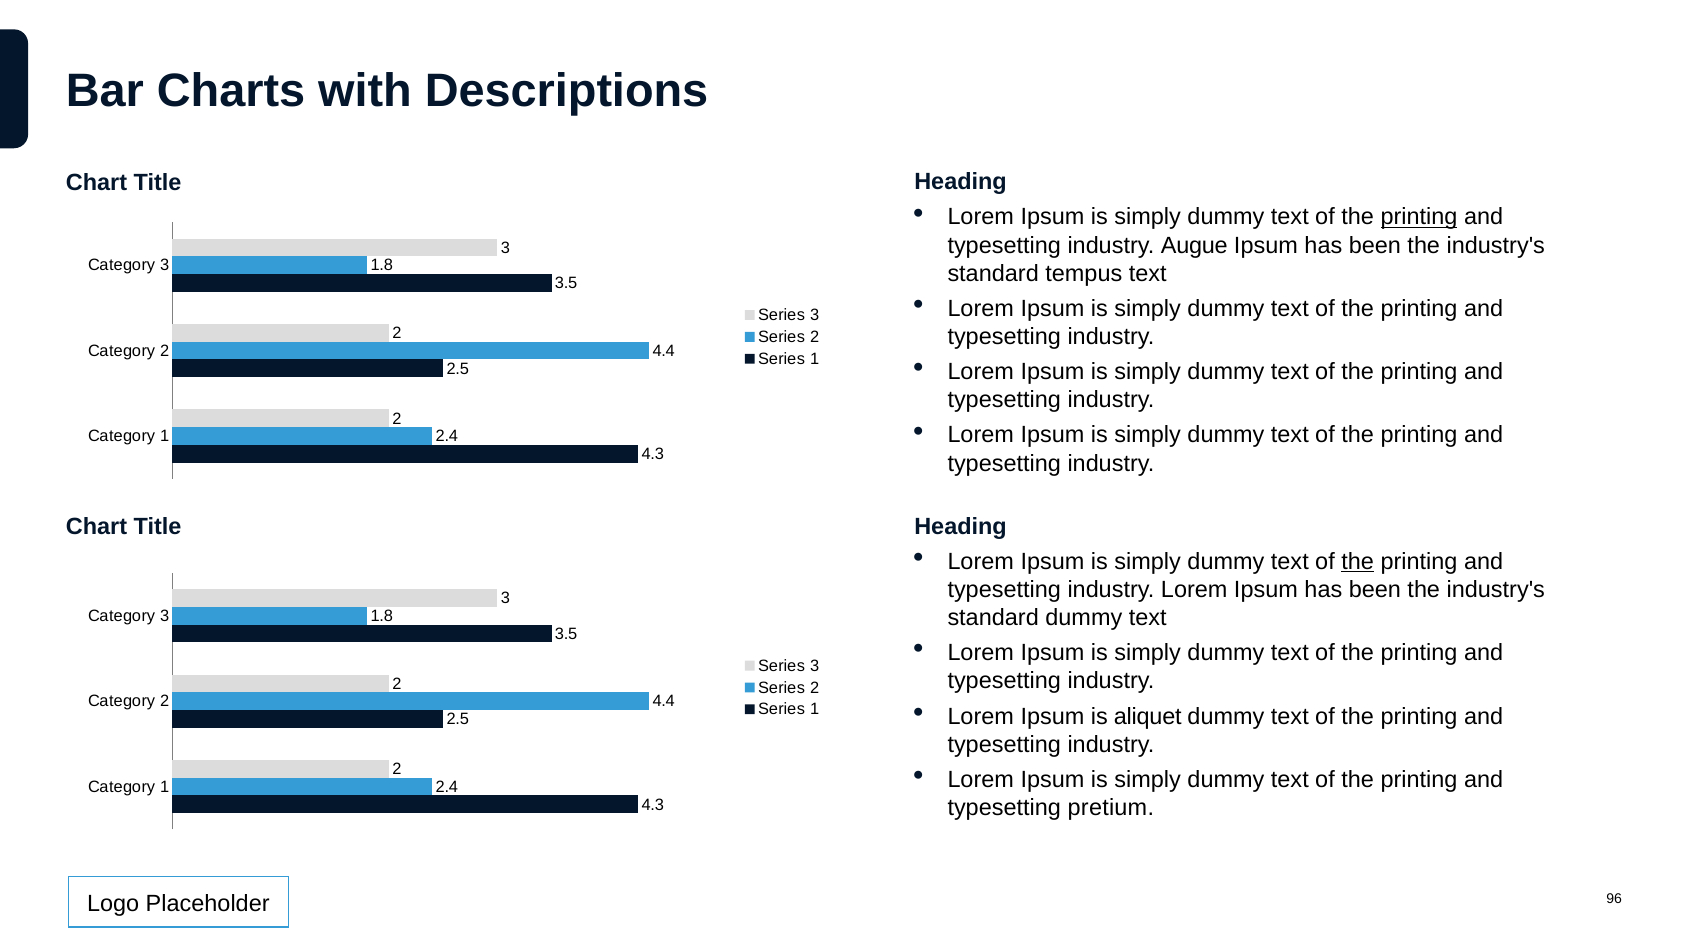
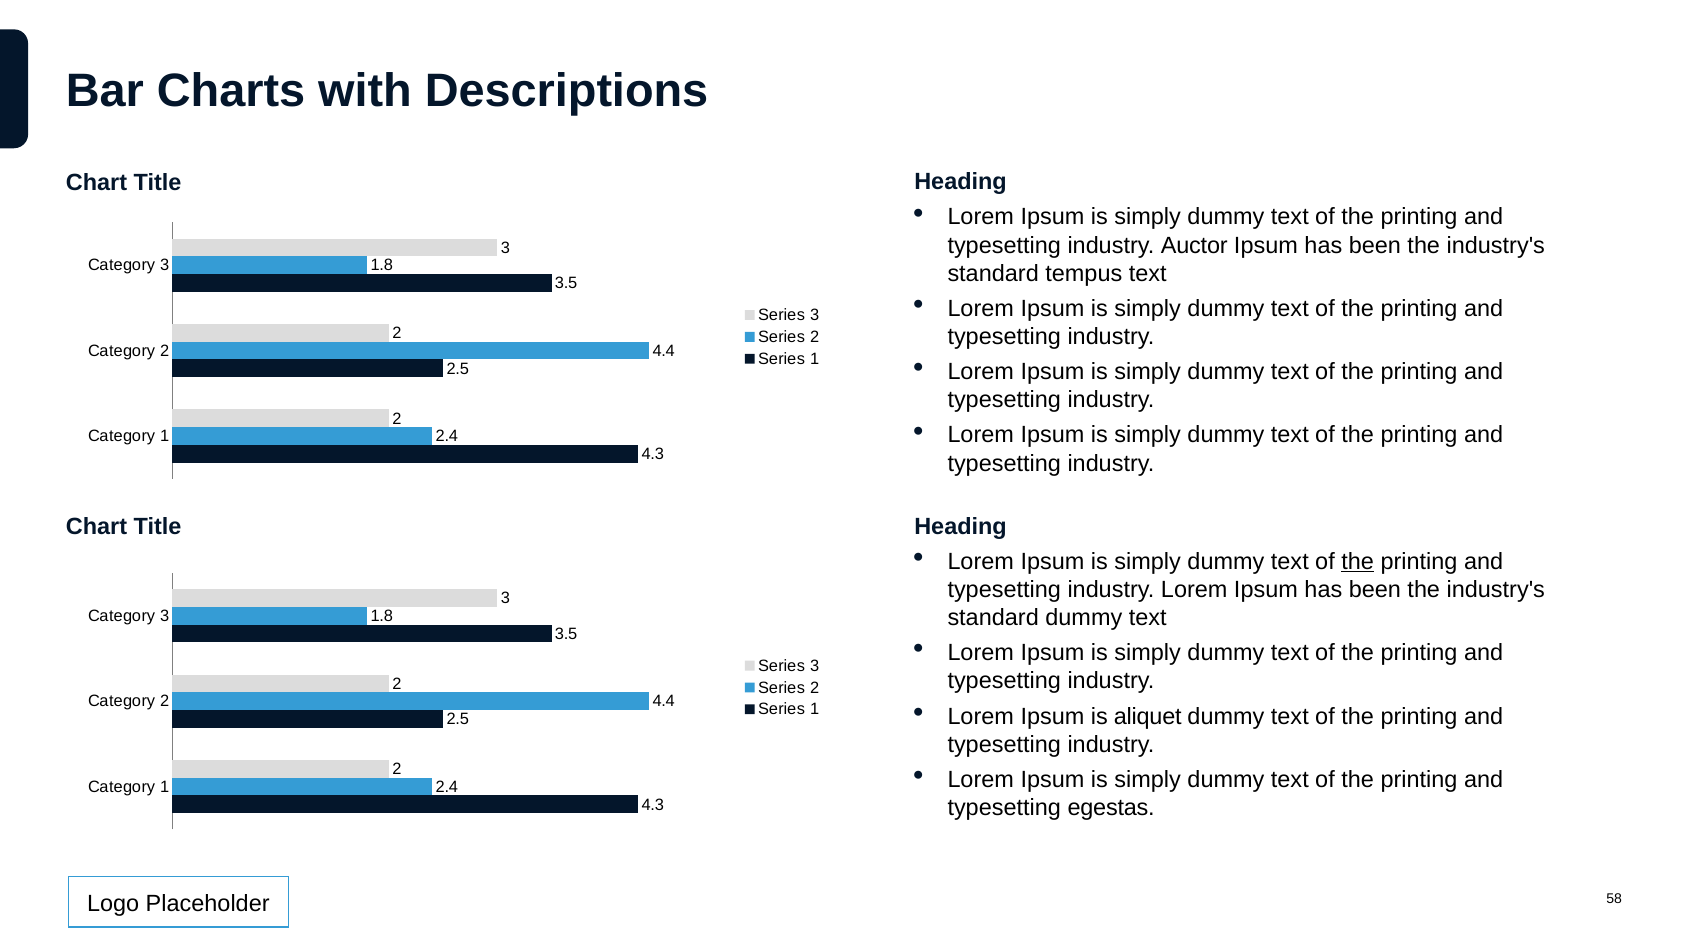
printing at (1419, 217) underline: present -> none
Augue: Augue -> Auctor
pretium: pretium -> egestas
96: 96 -> 58
